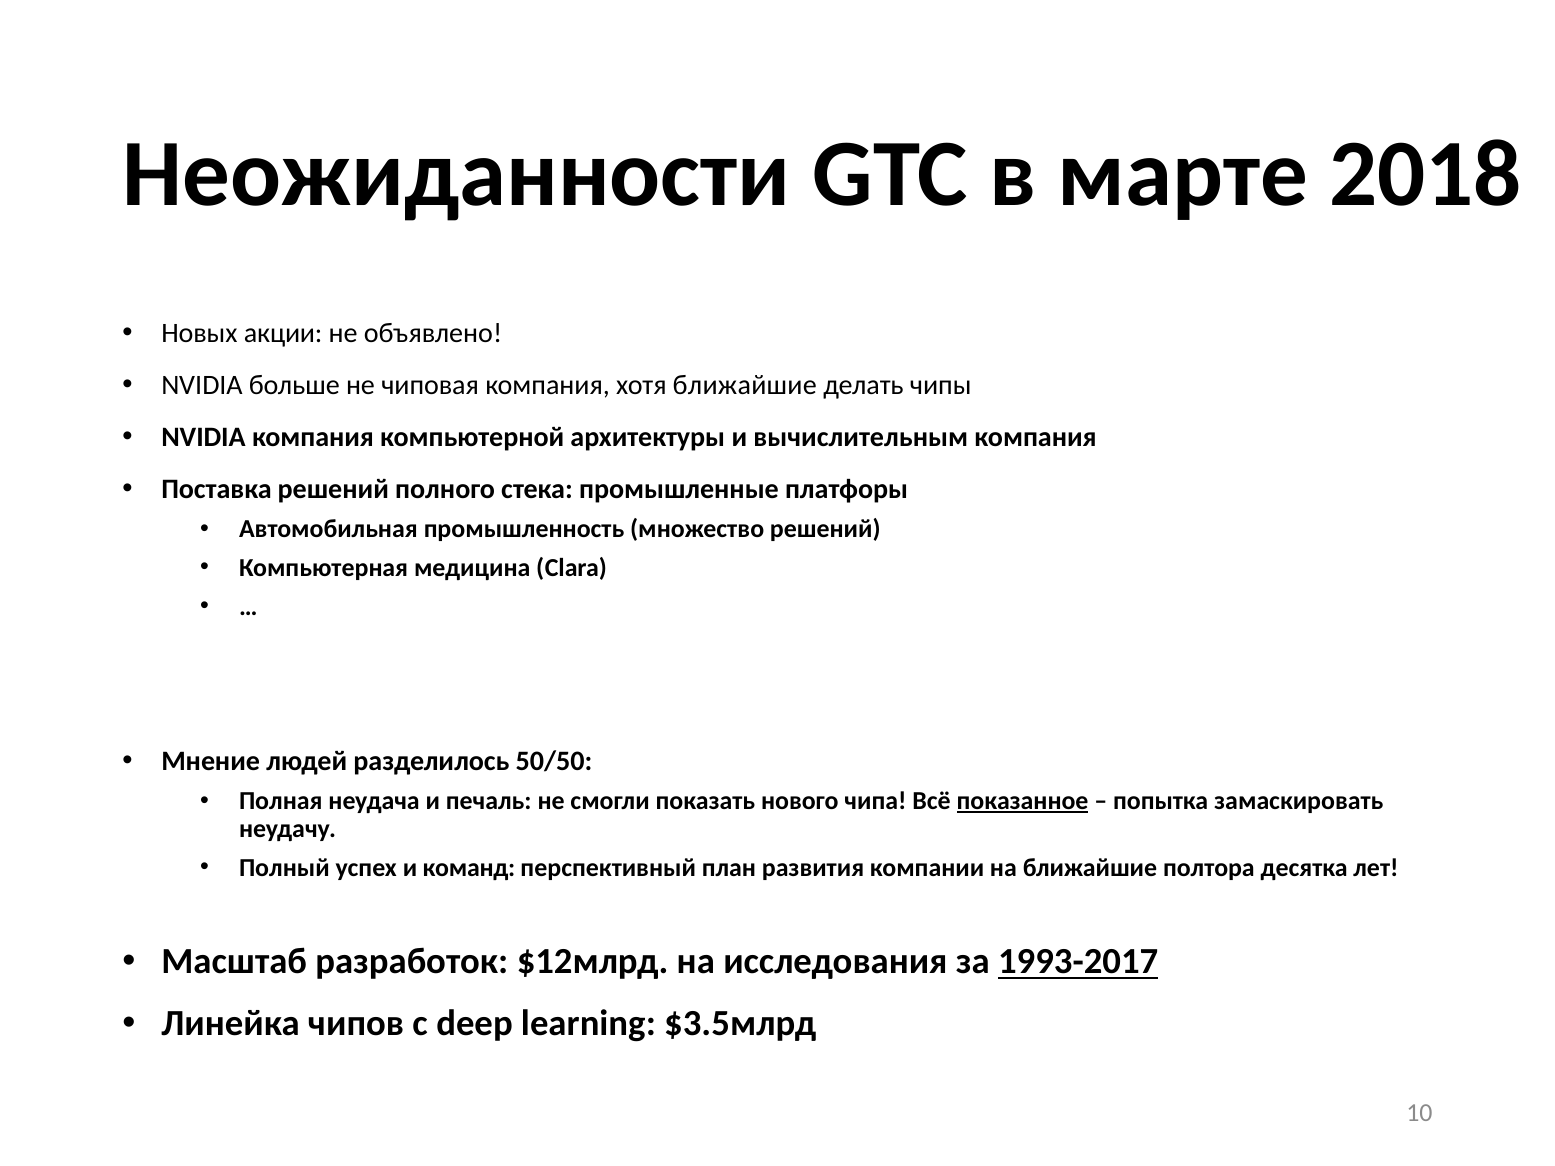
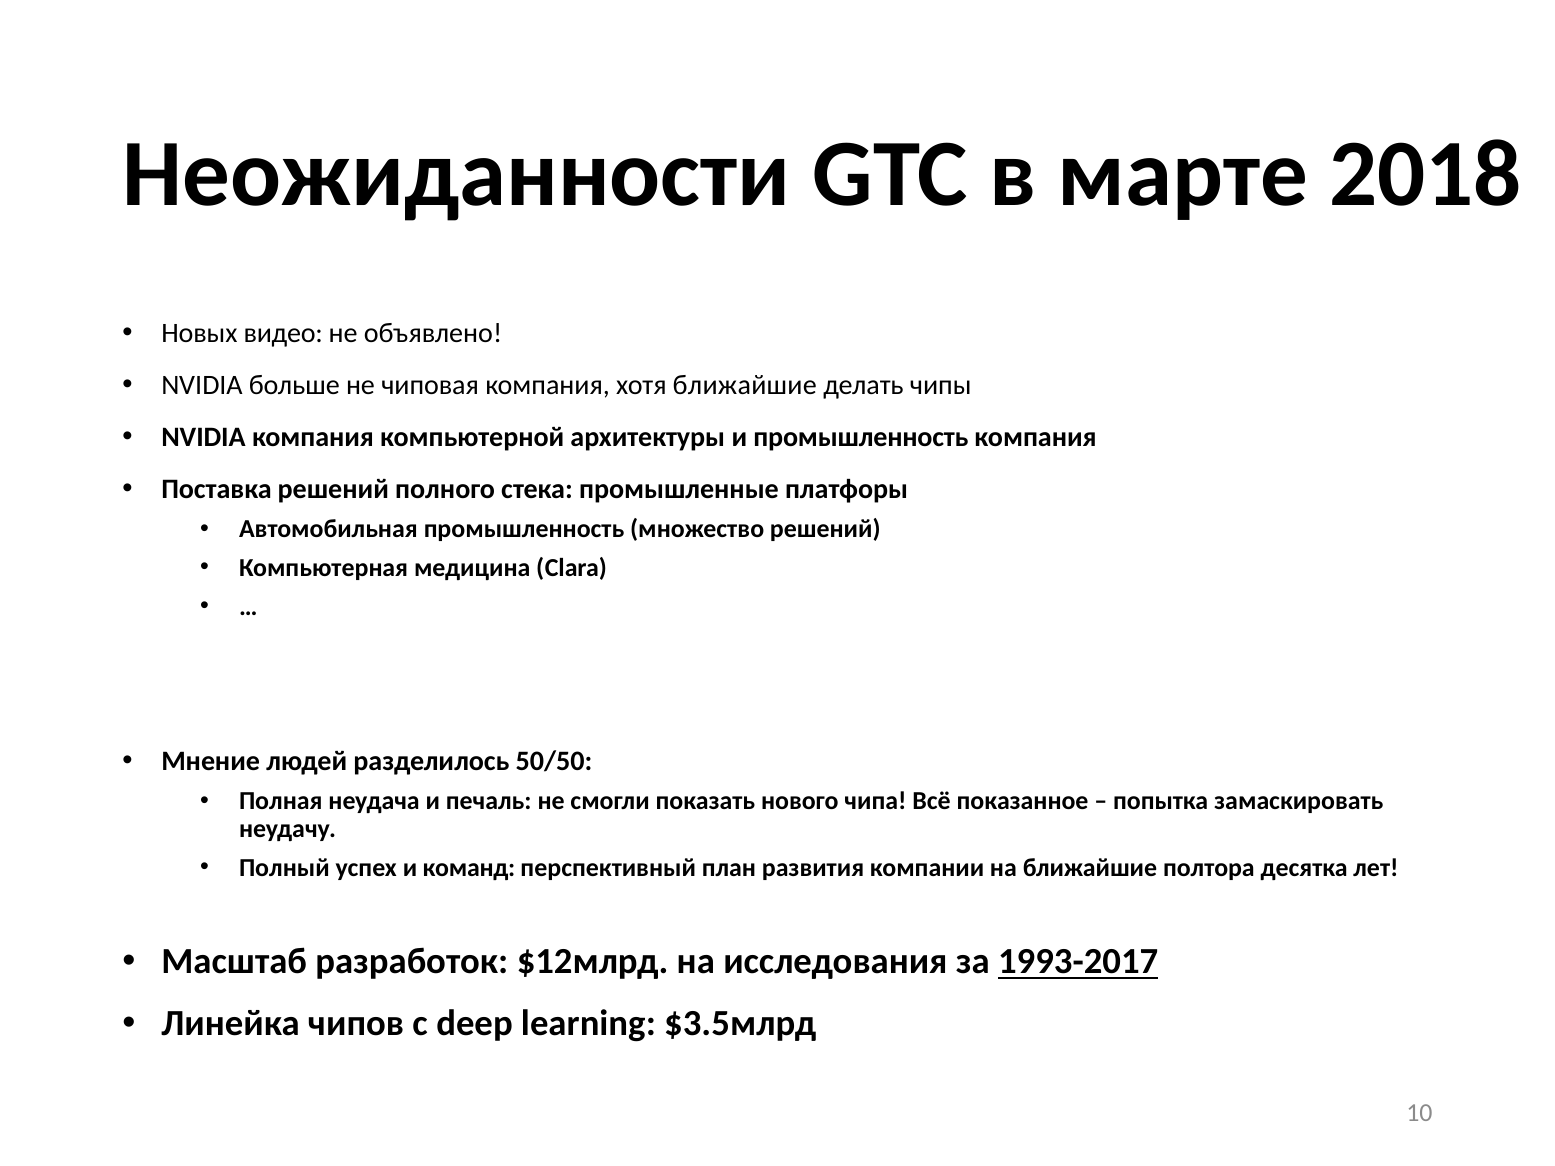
акции: акции -> видео
и вычислительным: вычислительным -> промышленность
показанное underline: present -> none
